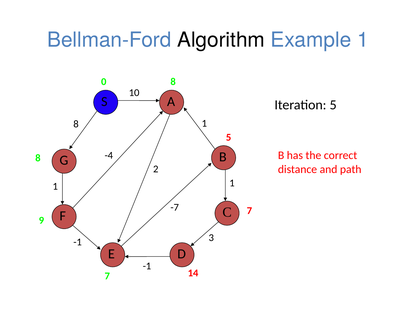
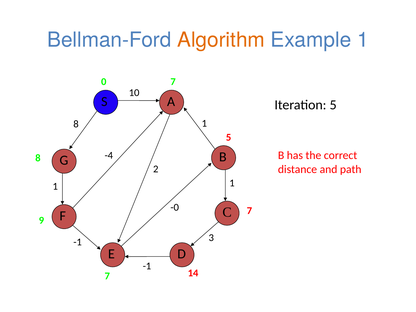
Algorithm colour: black -> orange
0 8: 8 -> 7
-7: -7 -> -0
